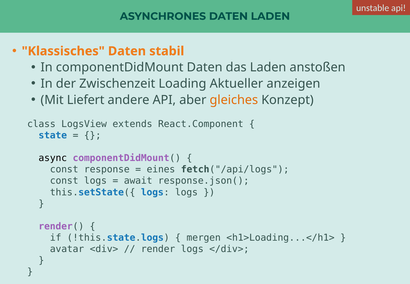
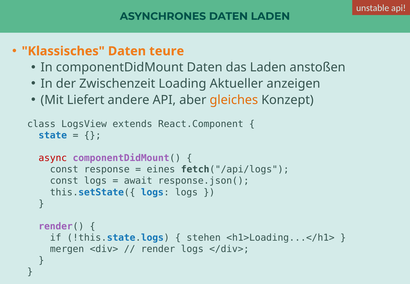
stabil: stabil -> teure
async colour: black -> red
mergen: mergen -> stehen
avatar: avatar -> mergen
